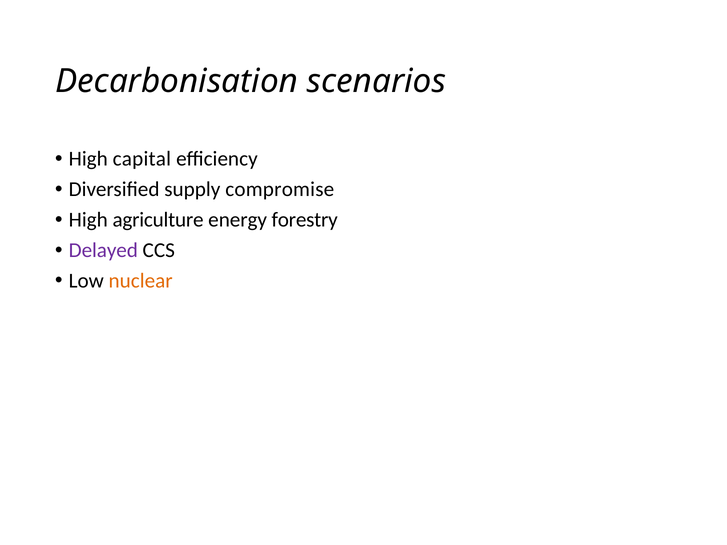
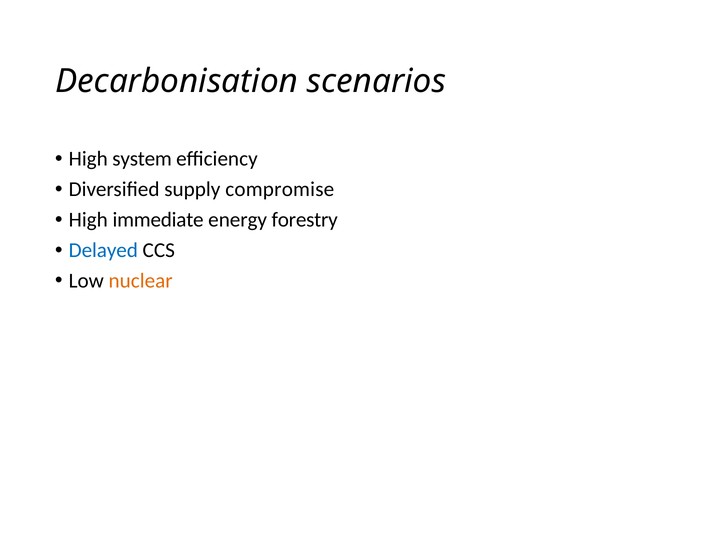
capital: capital -> system
agriculture: agriculture -> immediate
Delayed colour: purple -> blue
